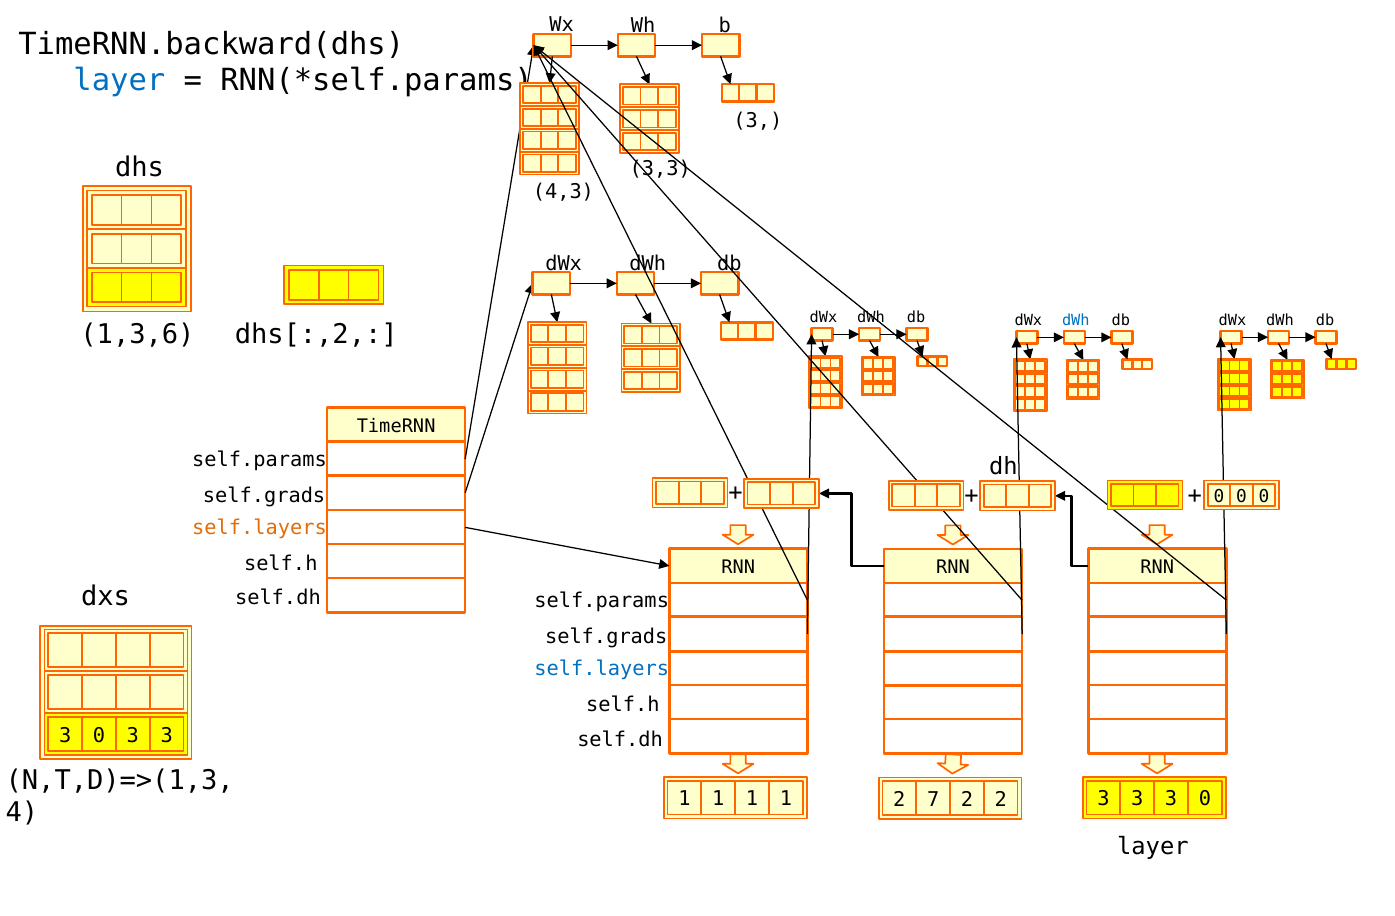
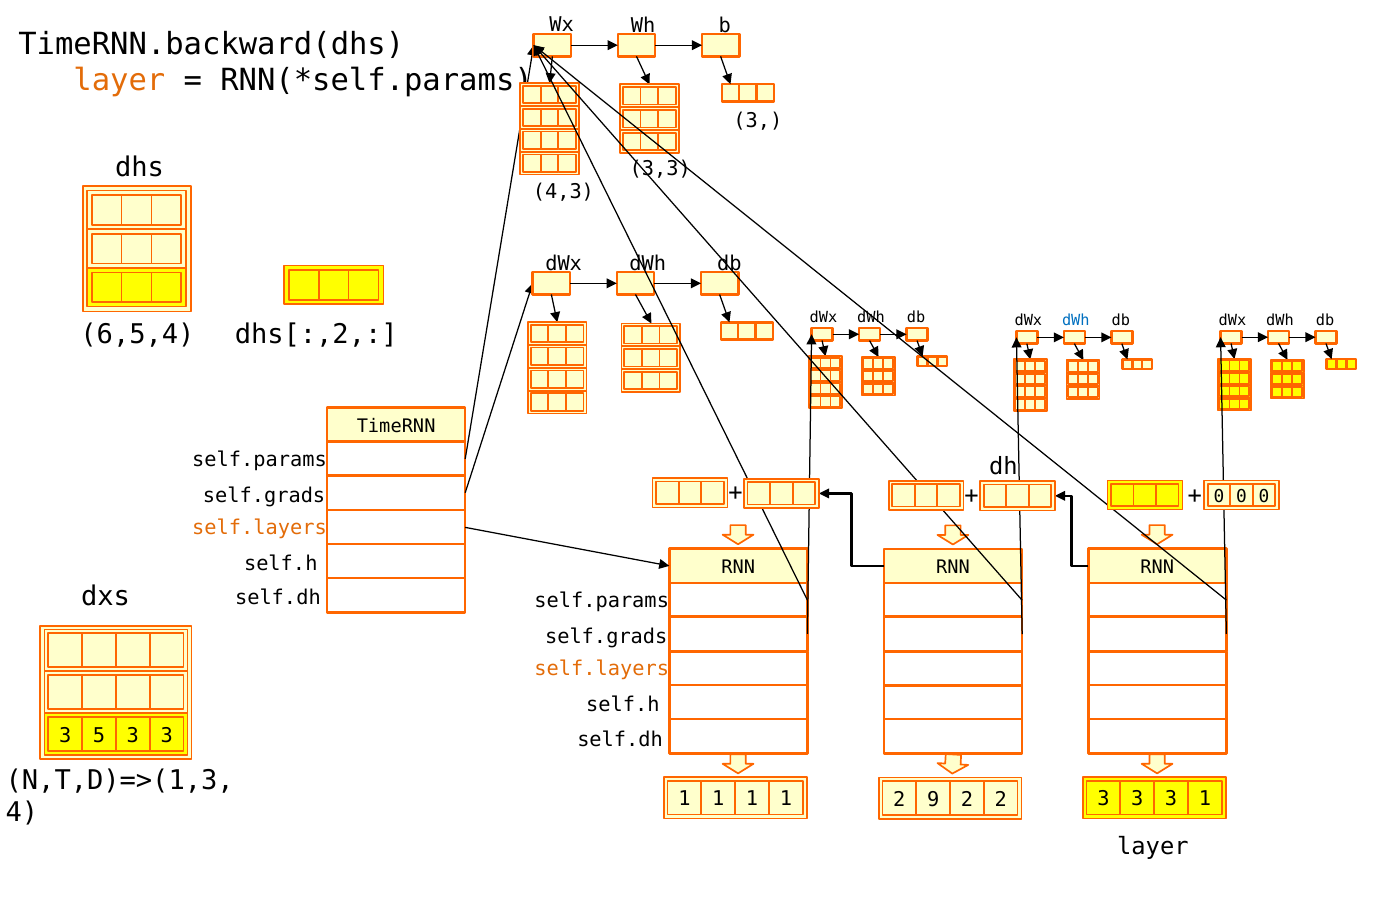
layer at (119, 81) colour: blue -> orange
1,3,6: 1,3,6 -> 6,5,4
self.layers at (602, 669) colour: blue -> orange
0 at (99, 736): 0 -> 5
3 3 3 0: 0 -> 1
7: 7 -> 9
